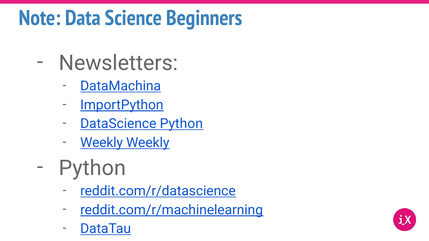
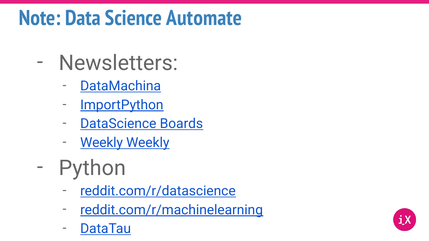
Beginners: Beginners -> Automate
DataScience Python: Python -> Boards
